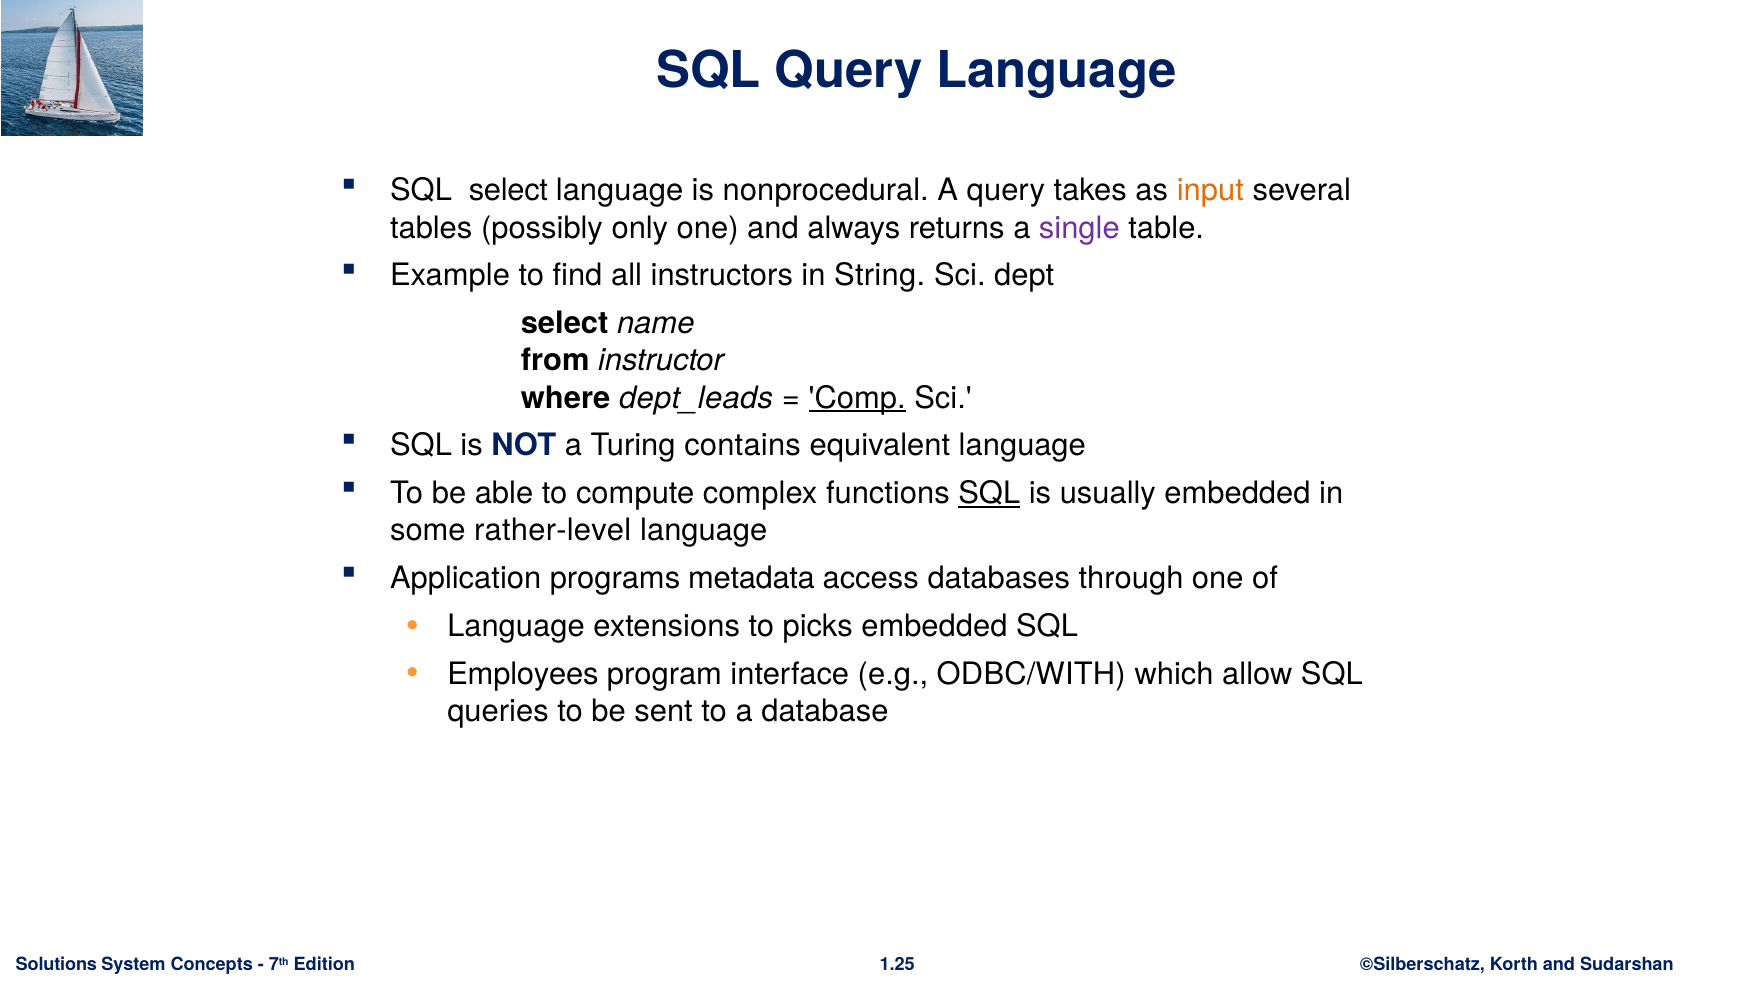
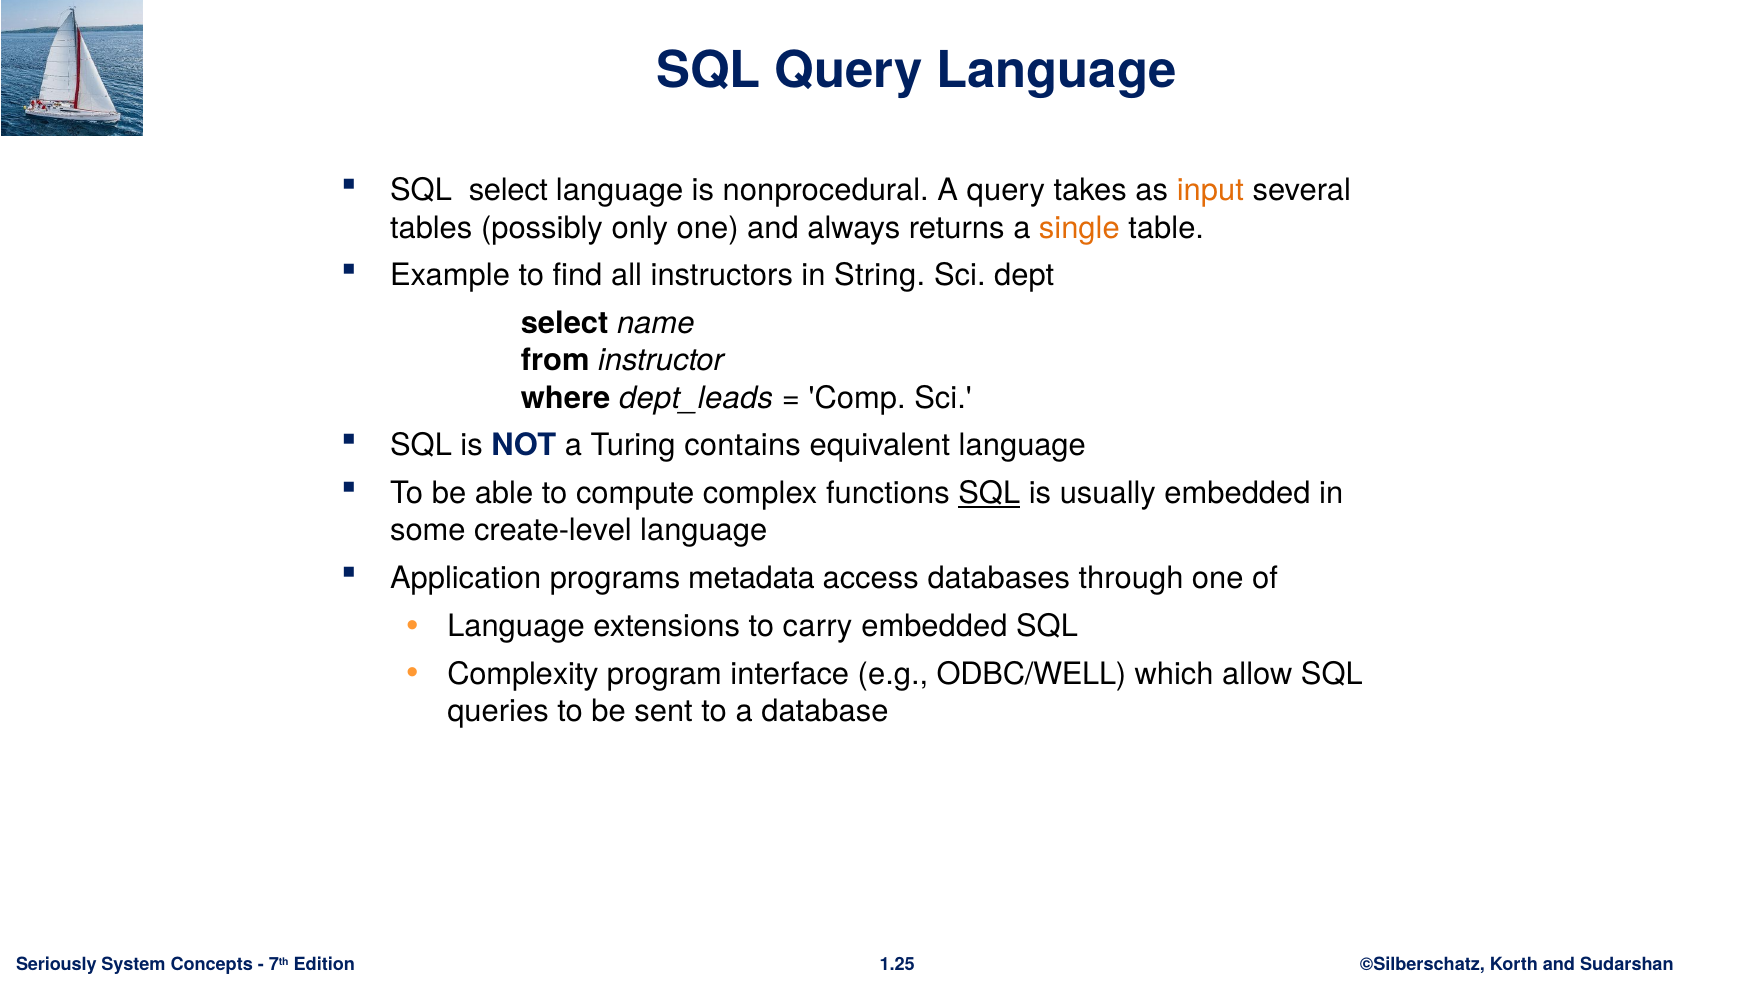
single colour: purple -> orange
Comp underline: present -> none
rather-level: rather-level -> create-level
picks: picks -> carry
Employees: Employees -> Complexity
ODBC/WITH: ODBC/WITH -> ODBC/WELL
Solutions: Solutions -> Seriously
